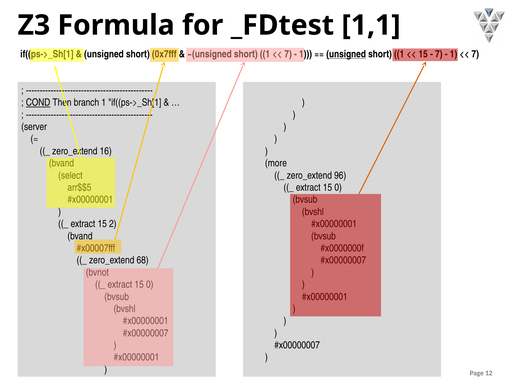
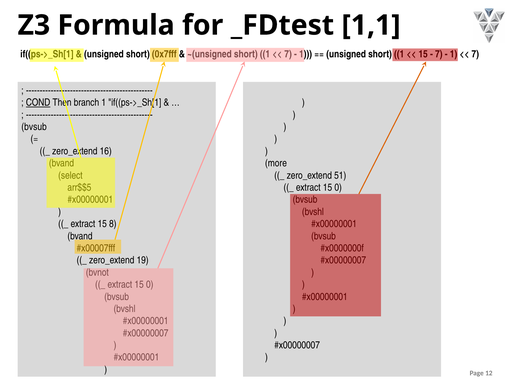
unsigned at (346, 54) underline: present -> none
server at (34, 127): server -> bvsub
96: 96 -> 51
2: 2 -> 8
68: 68 -> 19
